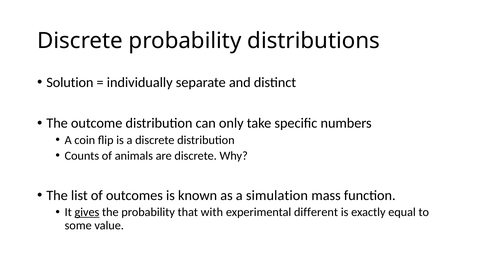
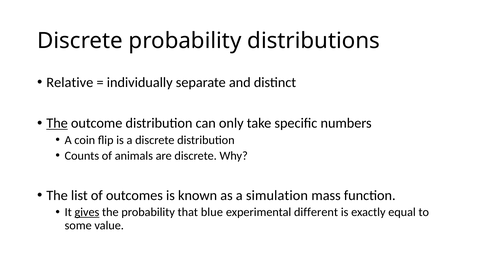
Solution: Solution -> Relative
The at (57, 123) underline: none -> present
with: with -> blue
